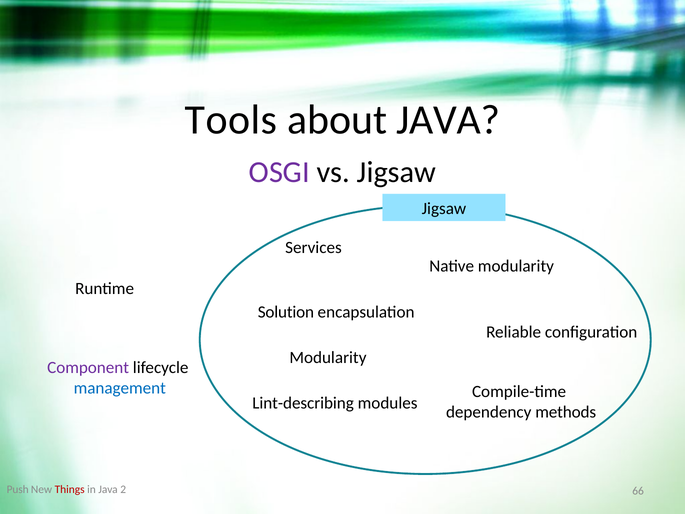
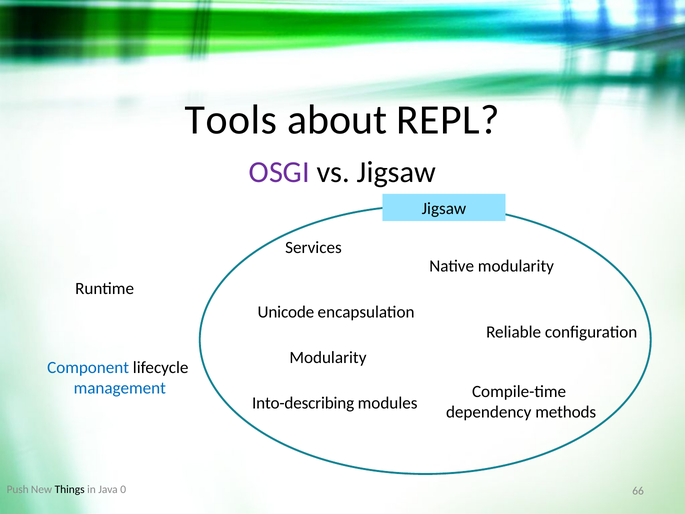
about JAVA: JAVA -> REPL
Solution: Solution -> Unicode
Component colour: purple -> blue
Lint-describing: Lint-describing -> Into-describing
Things colour: red -> black
2: 2 -> 0
